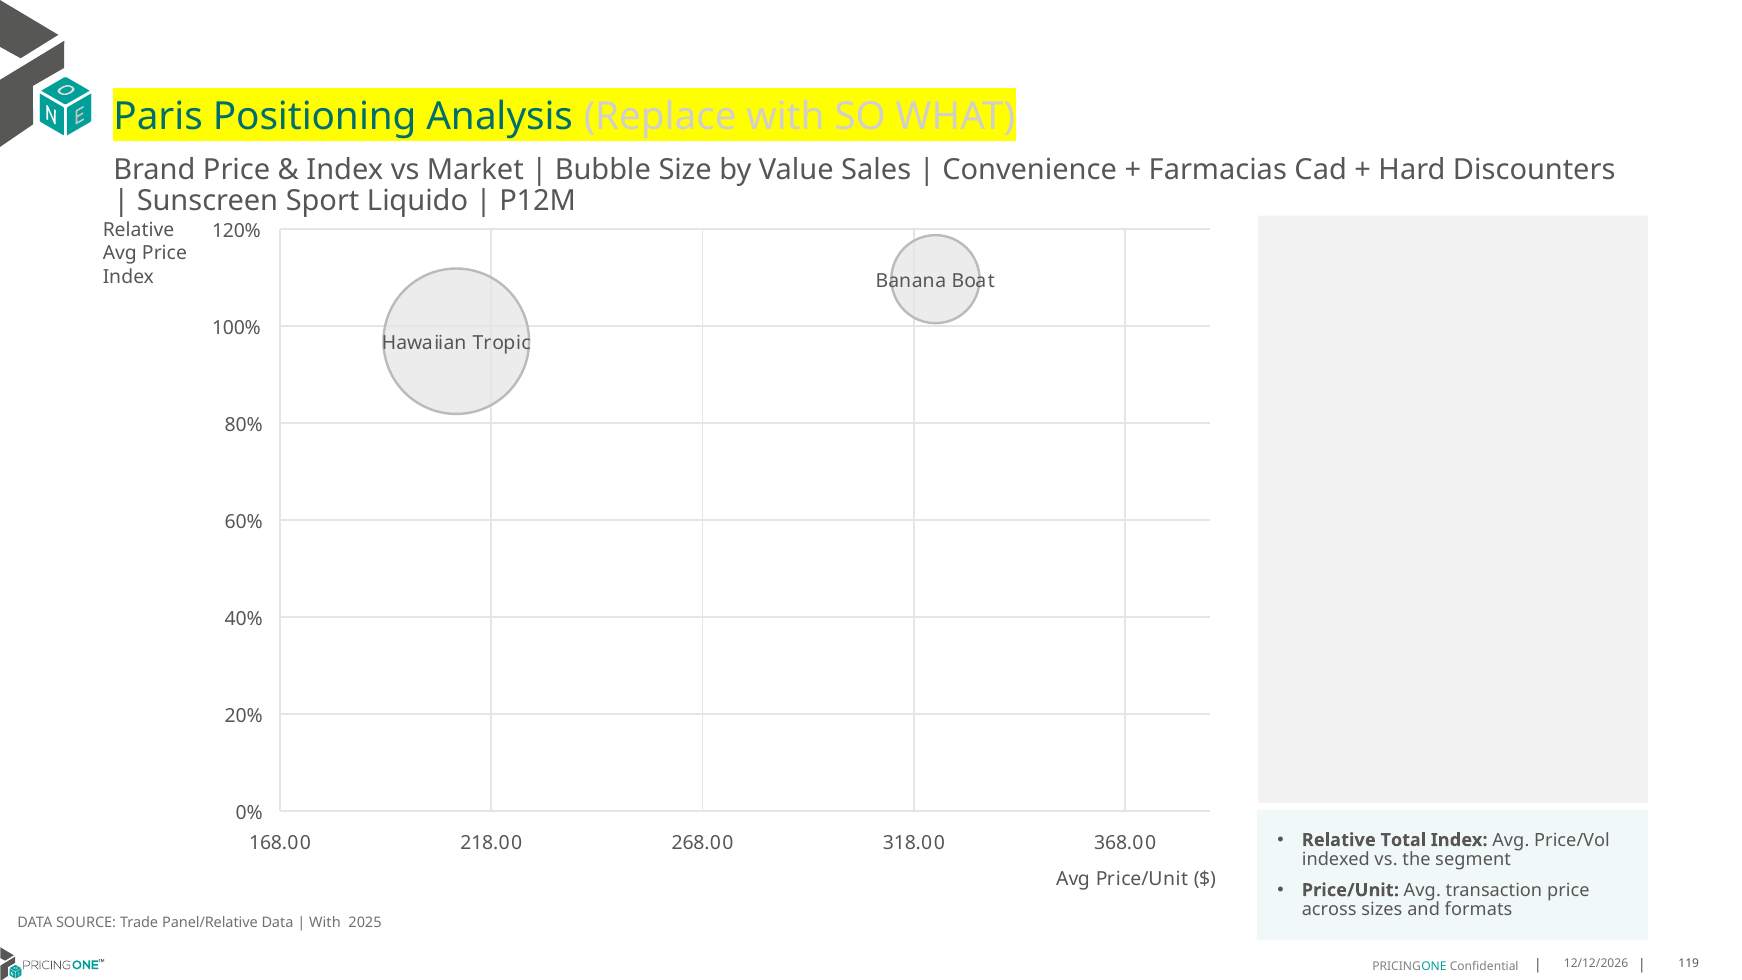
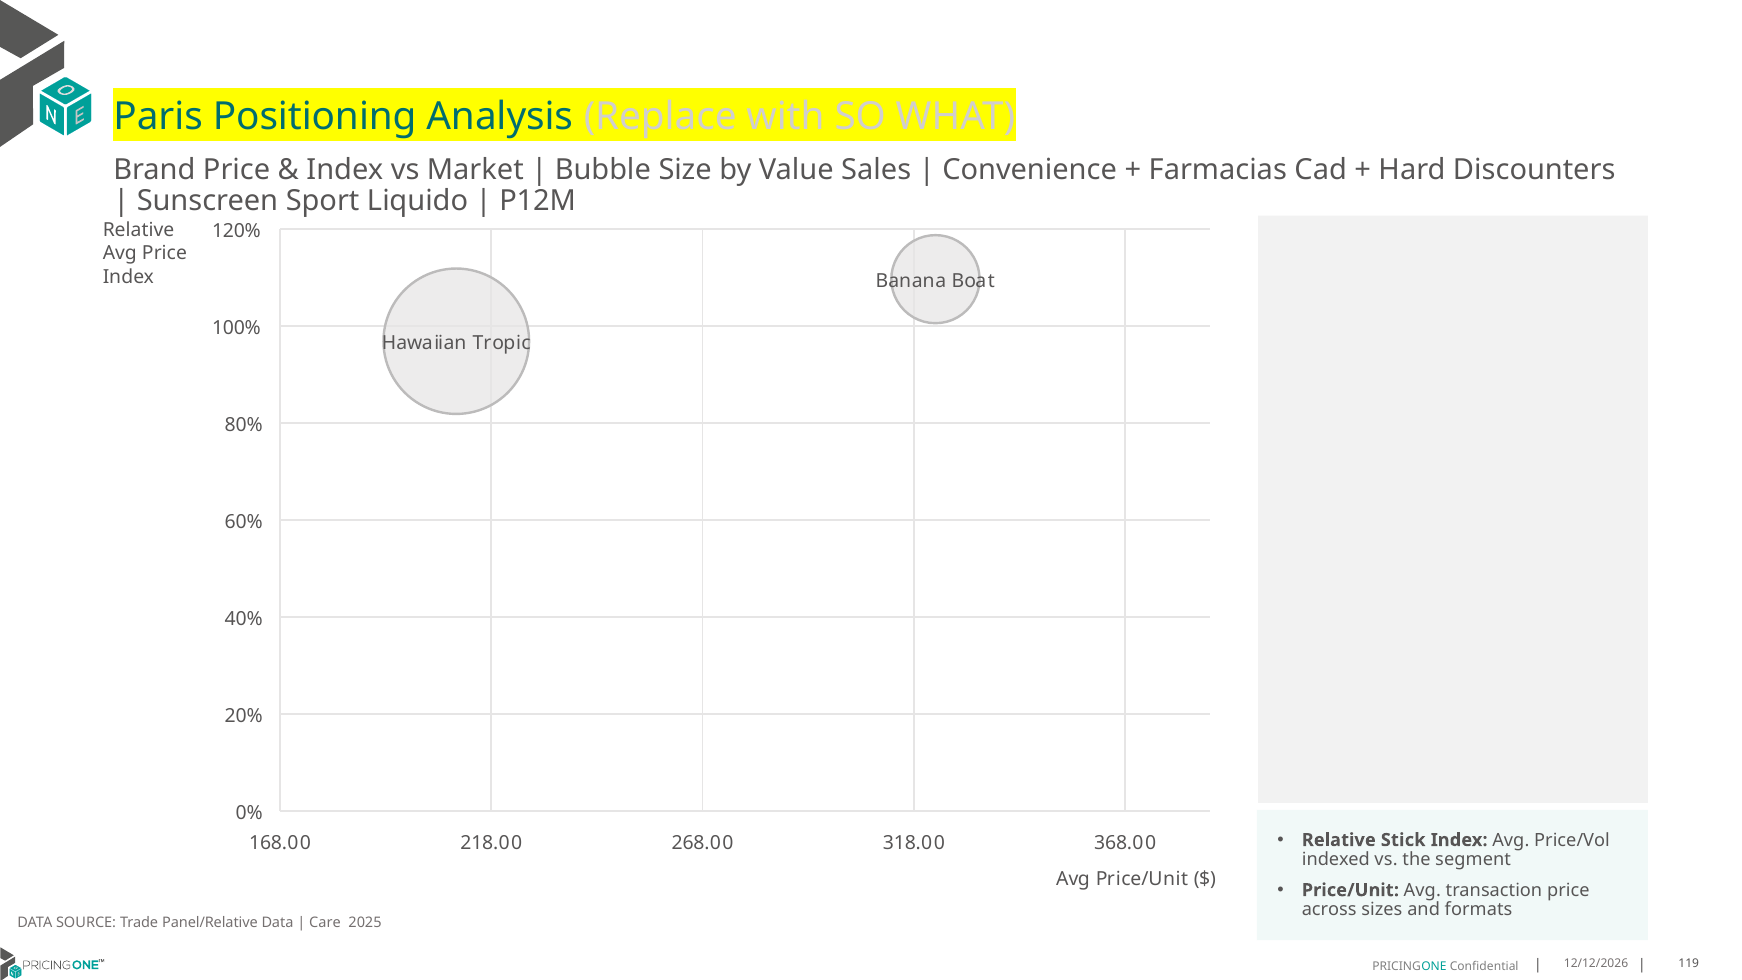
Total: Total -> Stick
With at (325, 923): With -> Care
